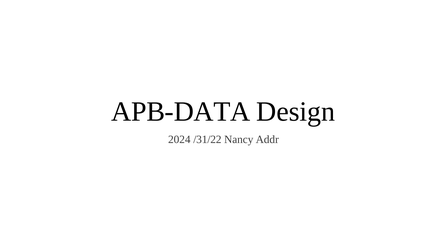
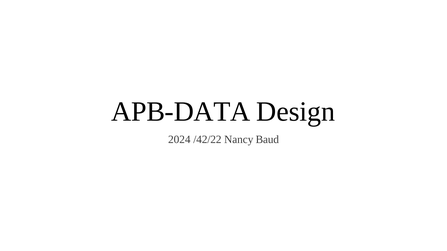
/31/22: /31/22 -> /42/22
Addr: Addr -> Baud
